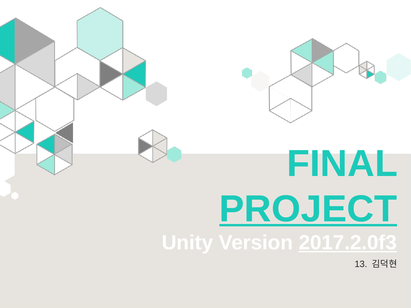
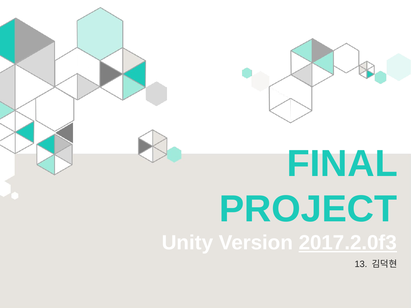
PROJECT underline: present -> none
